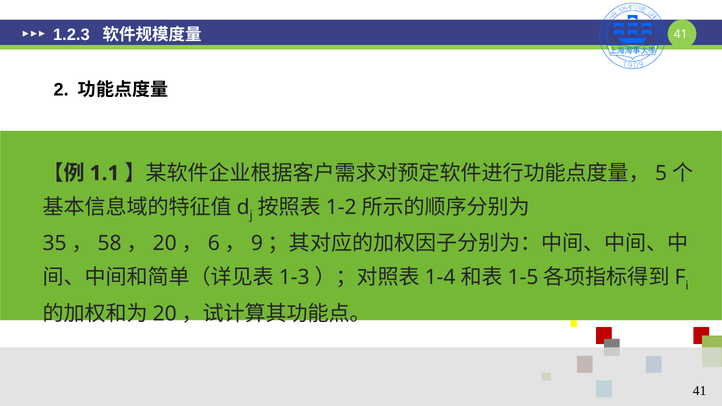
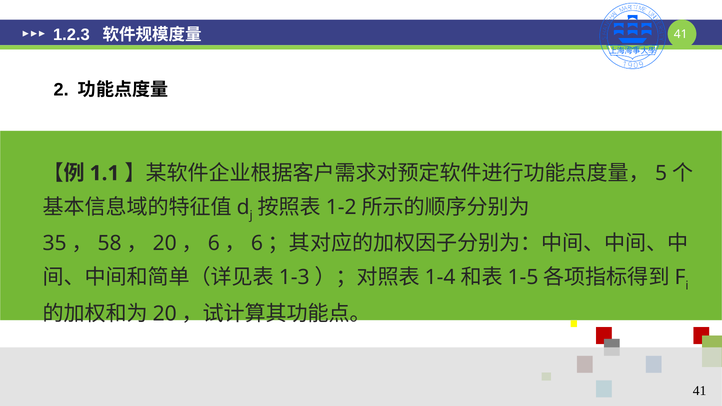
9 at (257, 243): 9 -> 6
